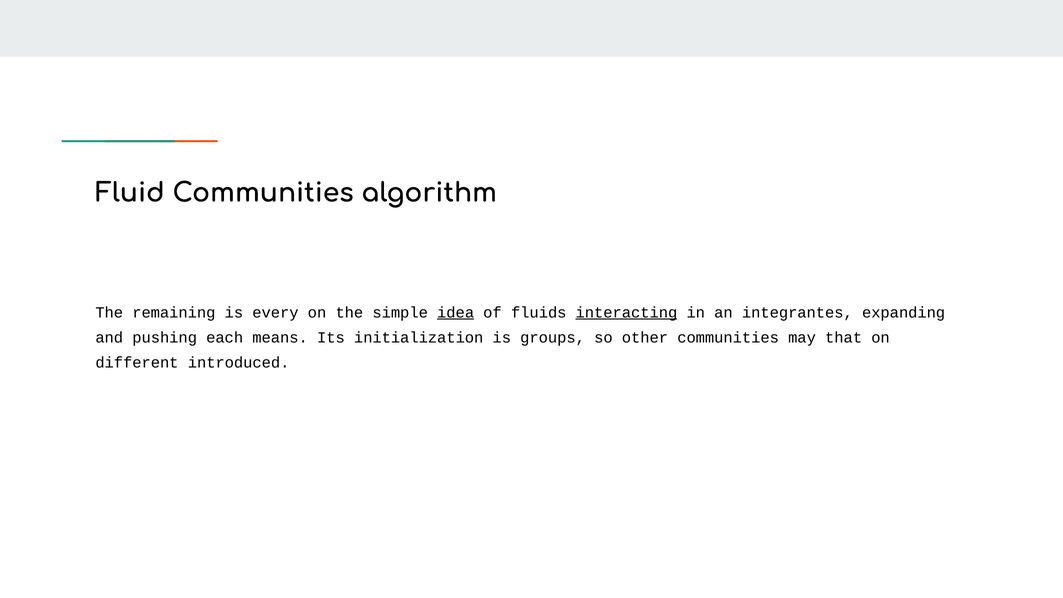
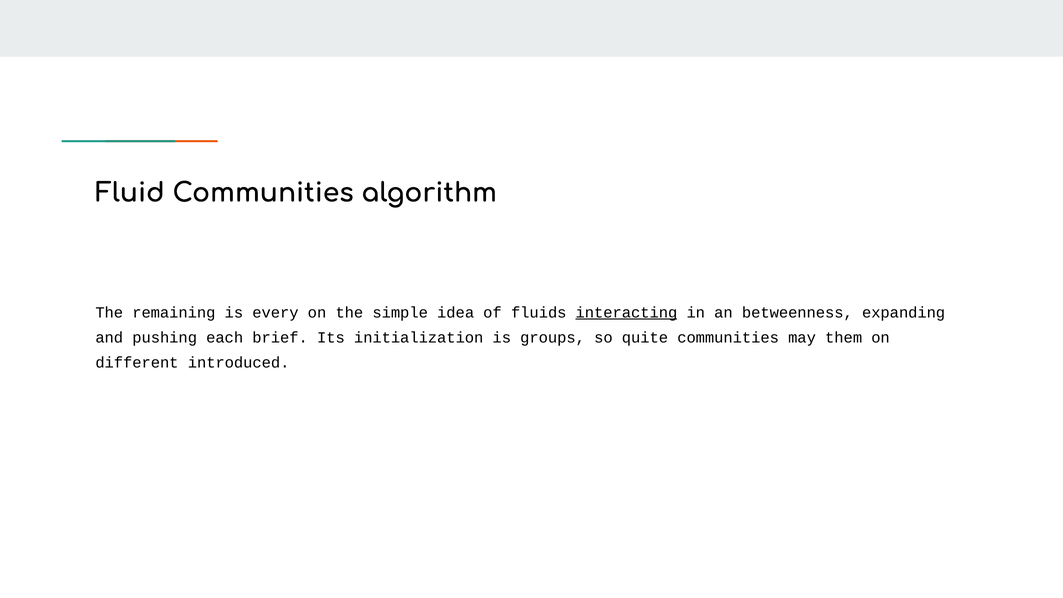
idea underline: present -> none
integrantes: integrantes -> betweenness
means: means -> brief
other: other -> quite
that: that -> them
